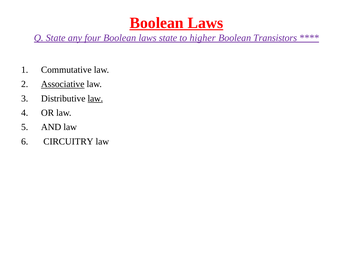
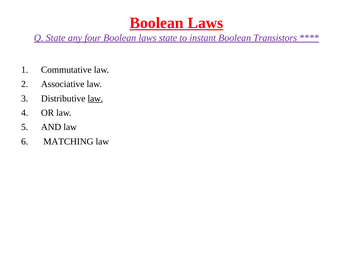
higher: higher -> instant
Associative underline: present -> none
CIRCUITRY: CIRCUITRY -> MATCHING
